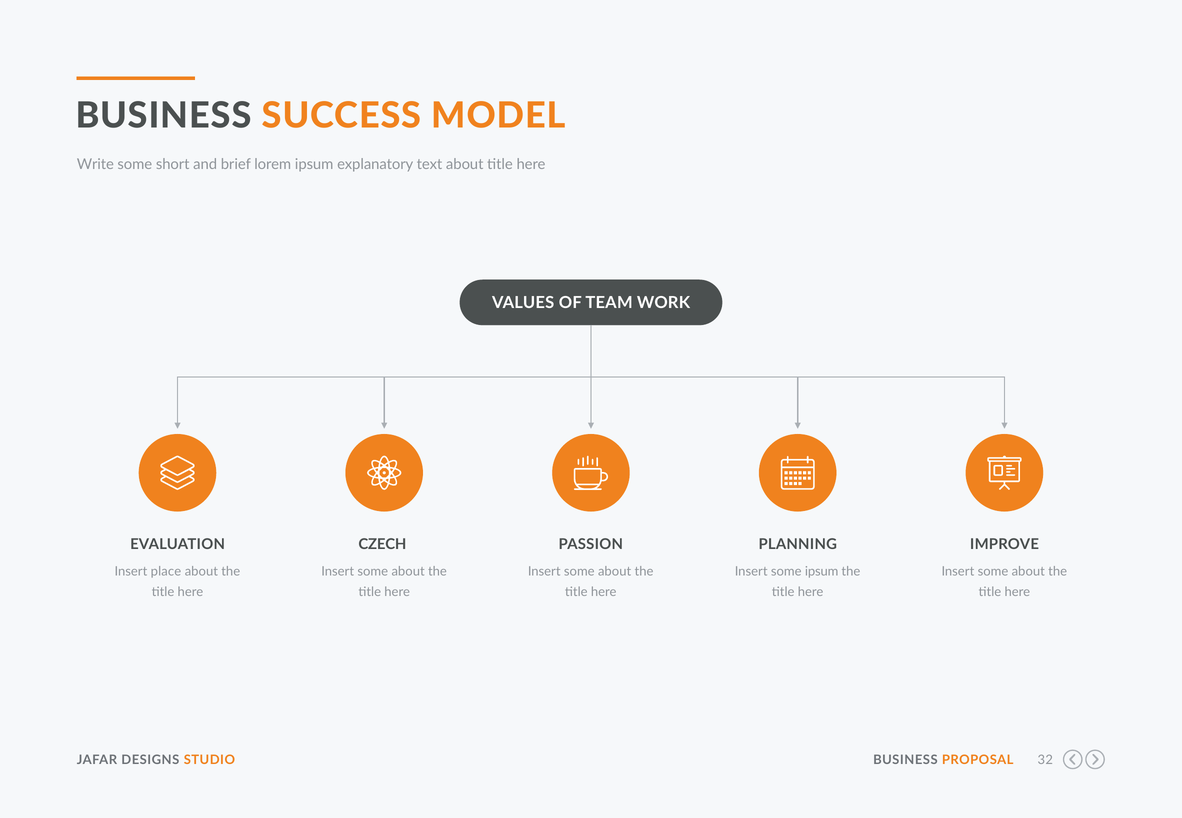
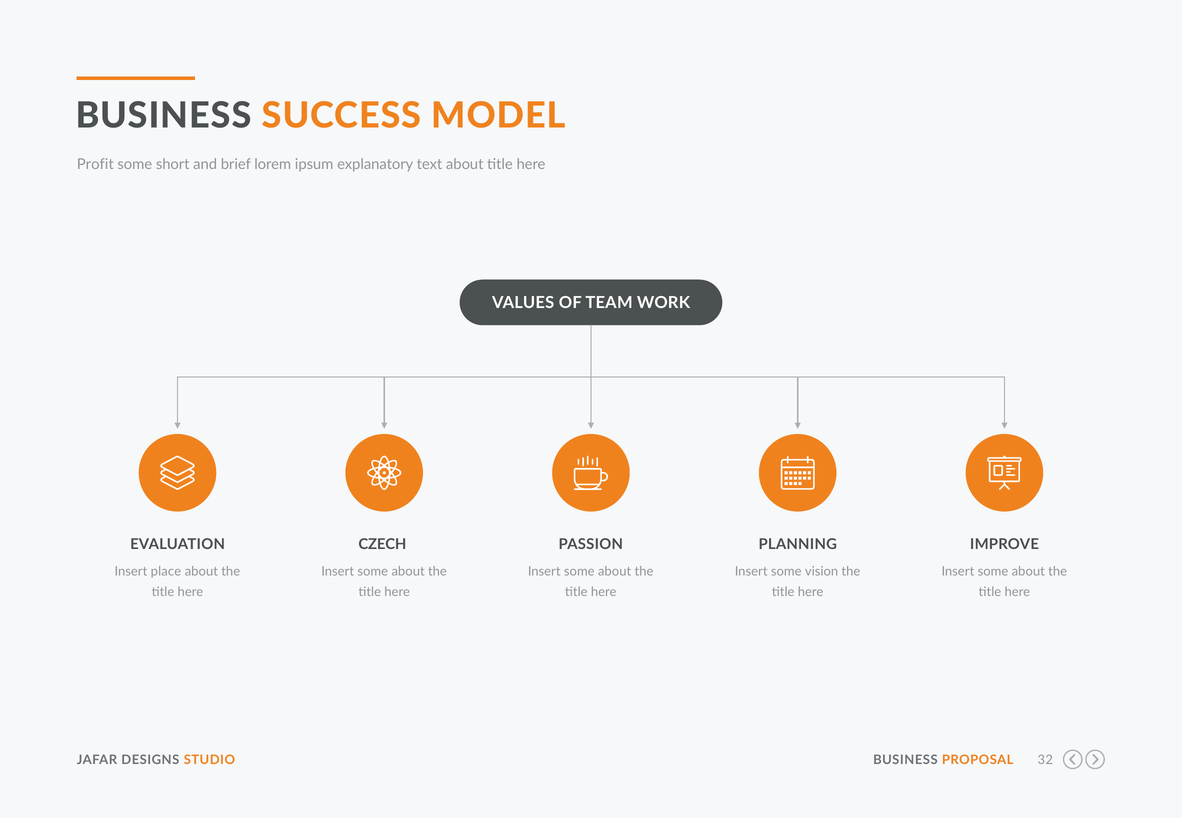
Write: Write -> Profit
some ipsum: ipsum -> vision
